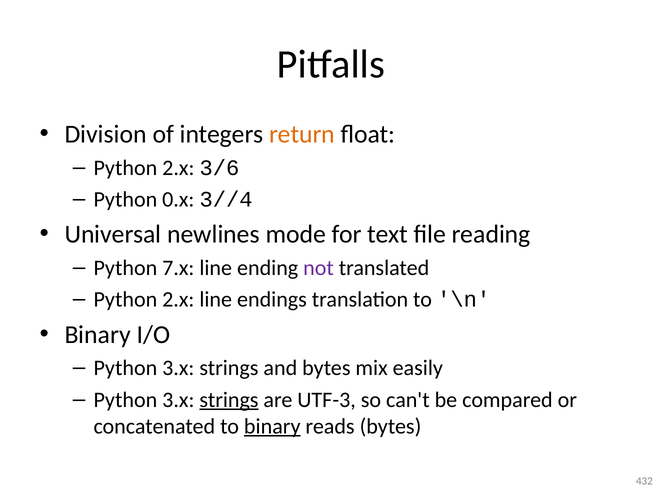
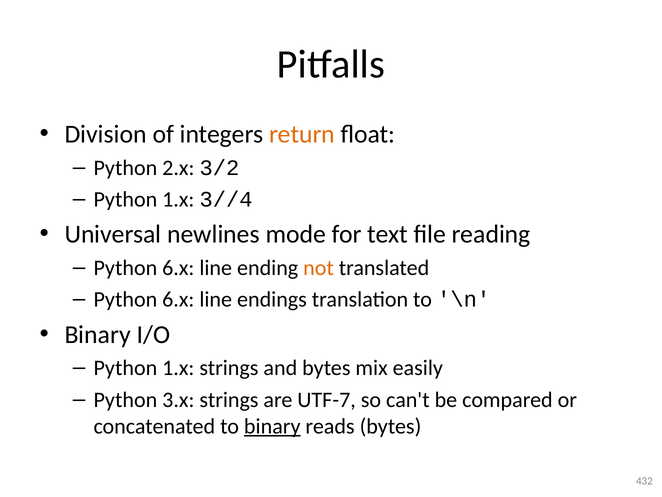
3/6: 3/6 -> 3/2
0.x at (178, 199): 0.x -> 1.x
7.x at (178, 268): 7.x -> 6.x
not colour: purple -> orange
2.x at (178, 299): 2.x -> 6.x
3.x at (178, 368): 3.x -> 1.x
strings at (229, 399) underline: present -> none
UTF-3: UTF-3 -> UTF-7
